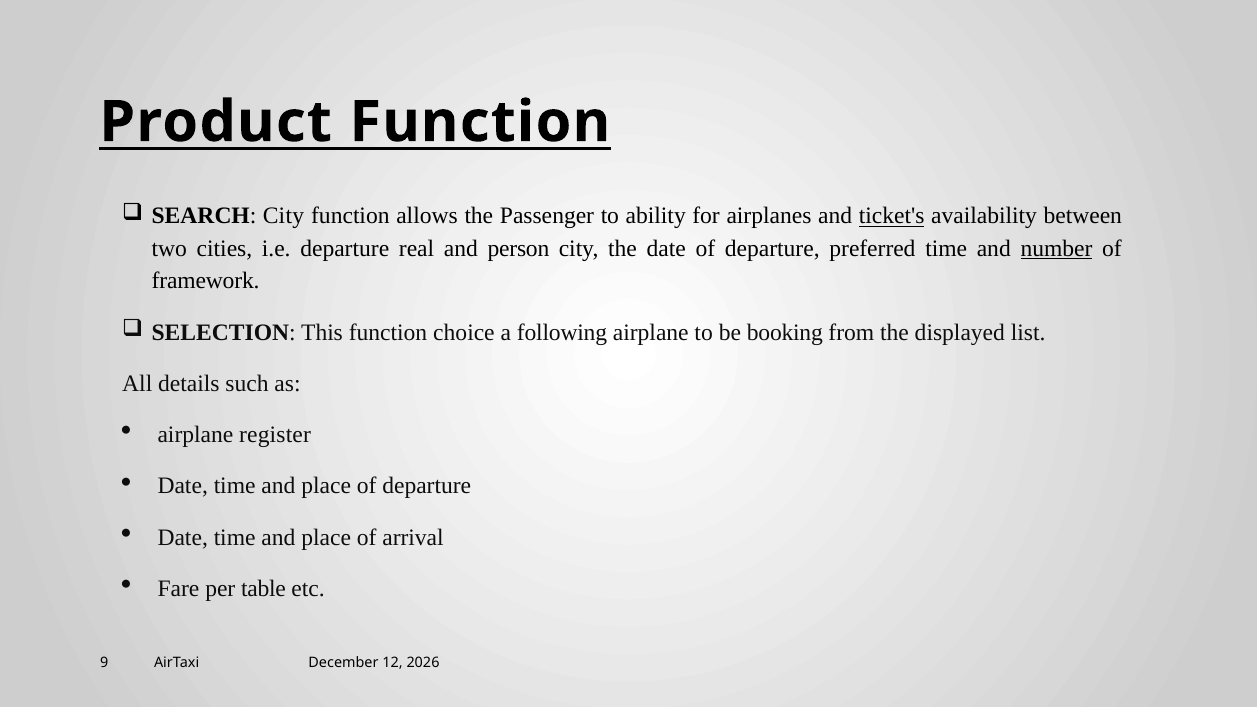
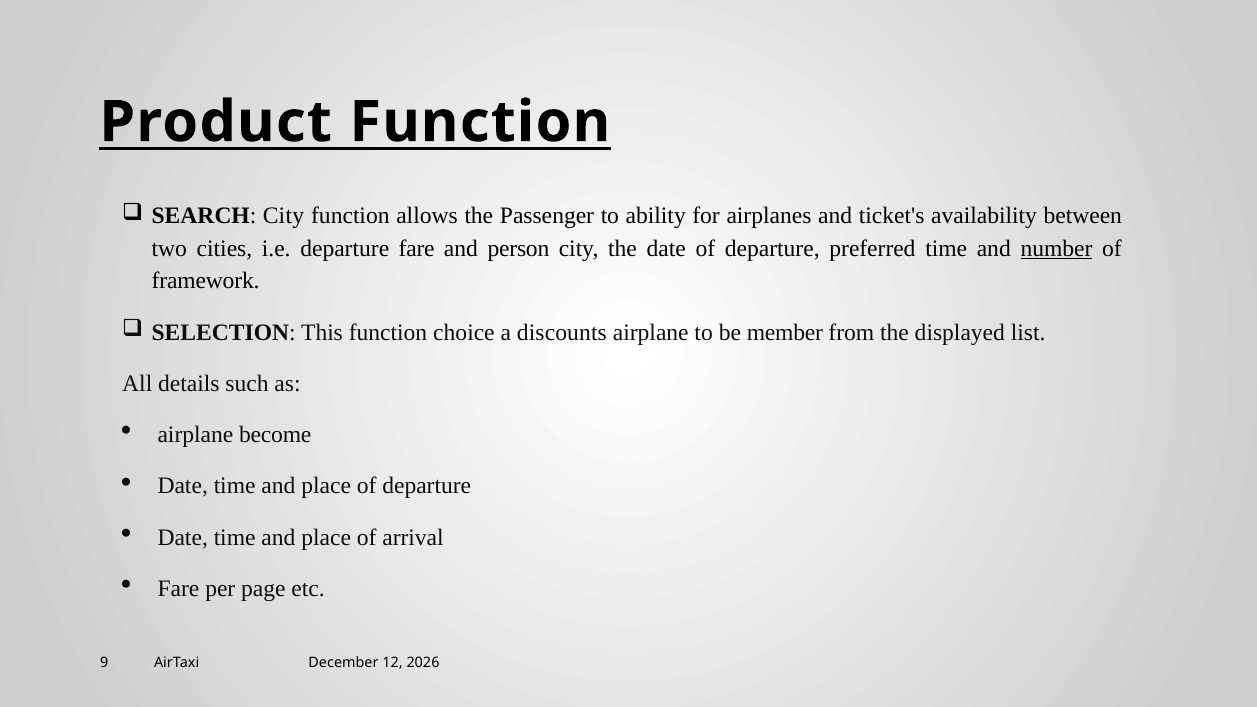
ticket's underline: present -> none
departure real: real -> fare
following: following -> discounts
booking: booking -> member
register: register -> become
table: table -> page
